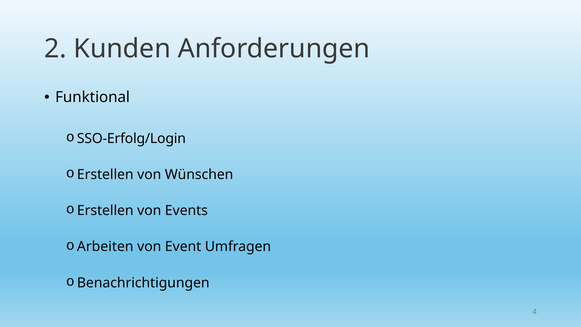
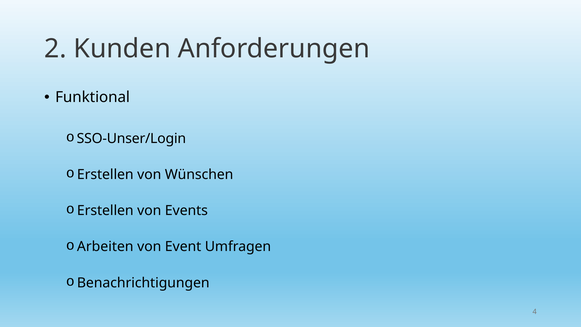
SSO-Erfolg/Login: SSO-Erfolg/Login -> SSO-Unser/Login
